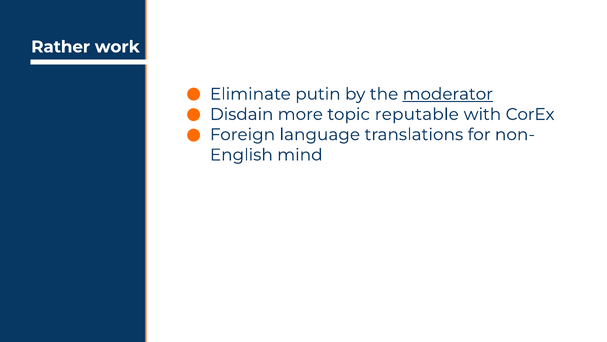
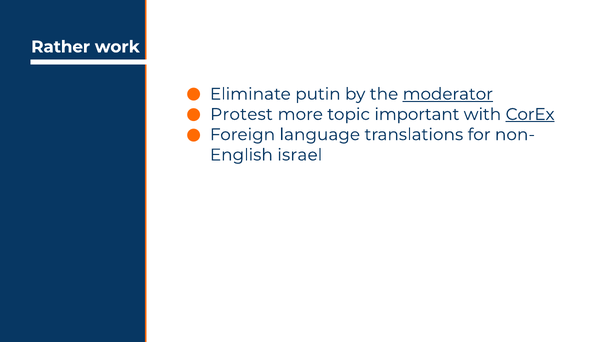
Disdain: Disdain -> Protest
reputable: reputable -> important
CorEx underline: none -> present
mind: mind -> israel
